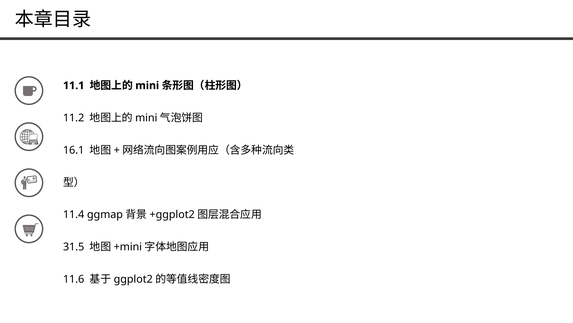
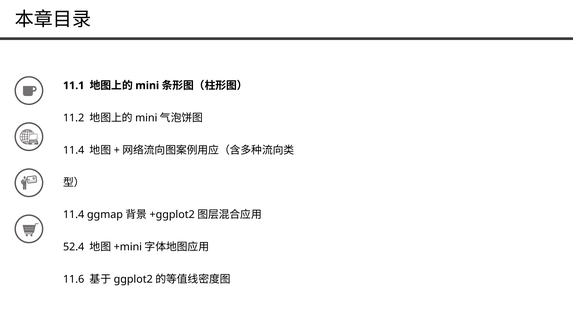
16.1 at (74, 150): 16.1 -> 11.4
31.5: 31.5 -> 52.4
